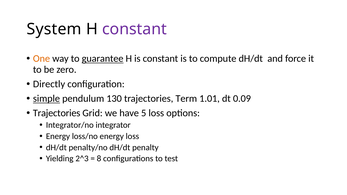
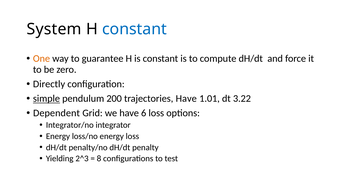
constant at (134, 29) colour: purple -> blue
guarantee underline: present -> none
130: 130 -> 200
trajectories Term: Term -> Have
0.09: 0.09 -> 3.22
Trajectories at (57, 113): Trajectories -> Dependent
5: 5 -> 6
